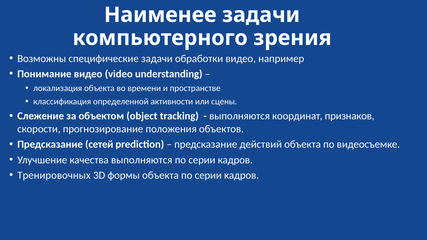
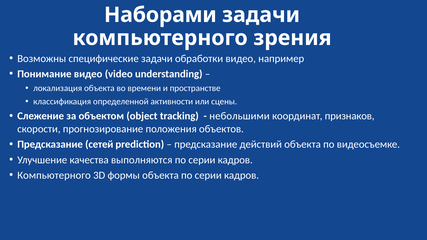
Наименее: Наименее -> Наборами
выполняются at (240, 116): выполняются -> небольшими
Тренировочных at (54, 175): Тренировочных -> Компьютерного
